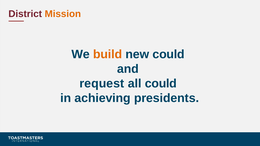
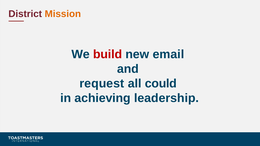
build colour: orange -> red
new could: could -> email
presidents: presidents -> leadership
